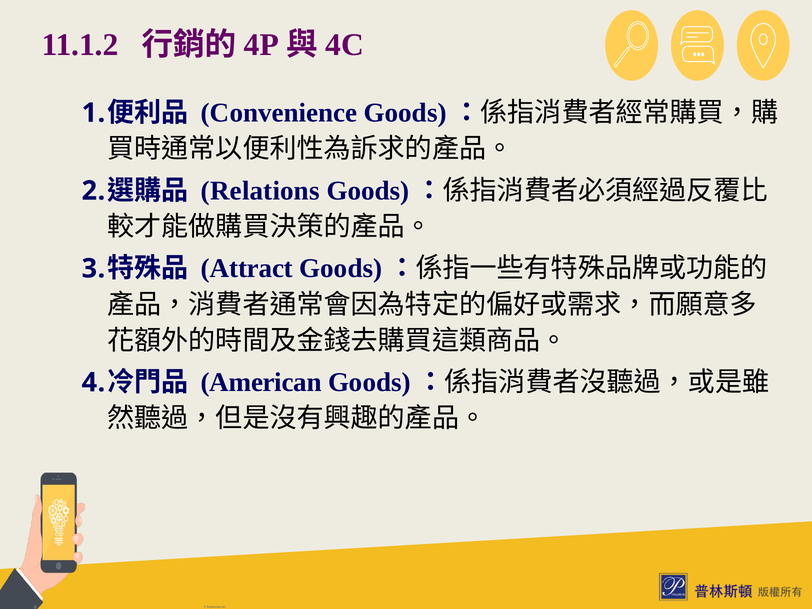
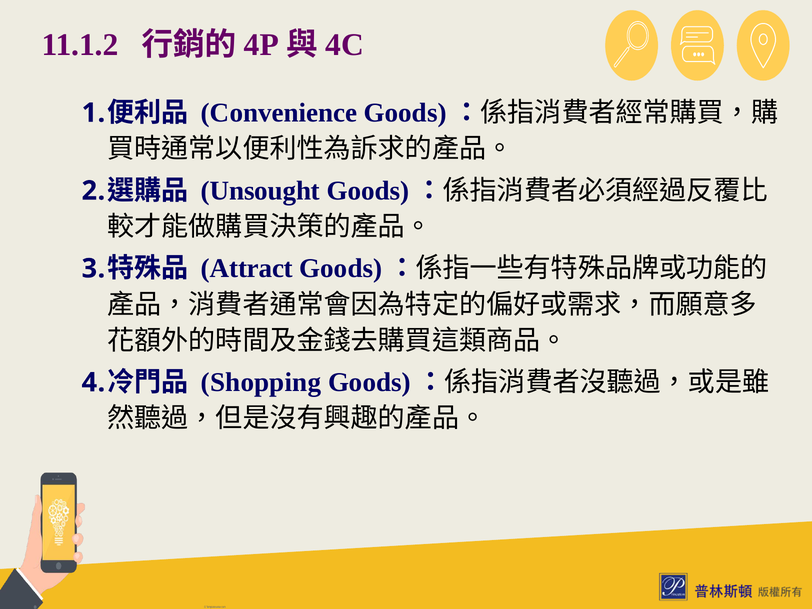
Relations: Relations -> Unsought
American: American -> Shopping
